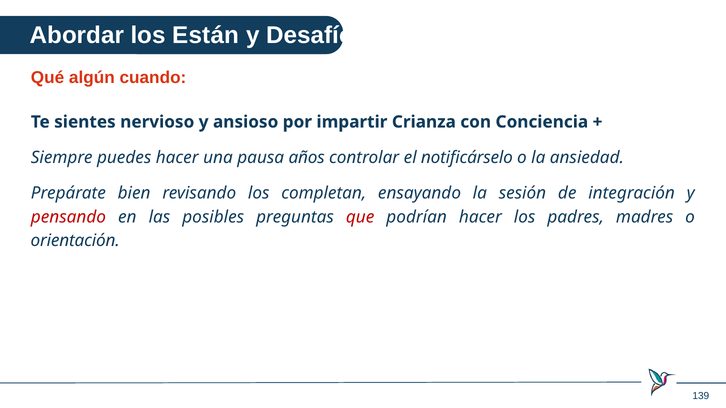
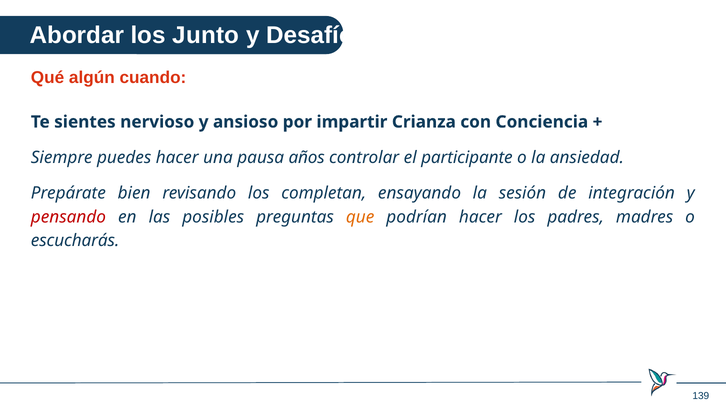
Están: Están -> Junto
notificárselo: notificárselo -> participante
que colour: red -> orange
orientación: orientación -> escucharás
